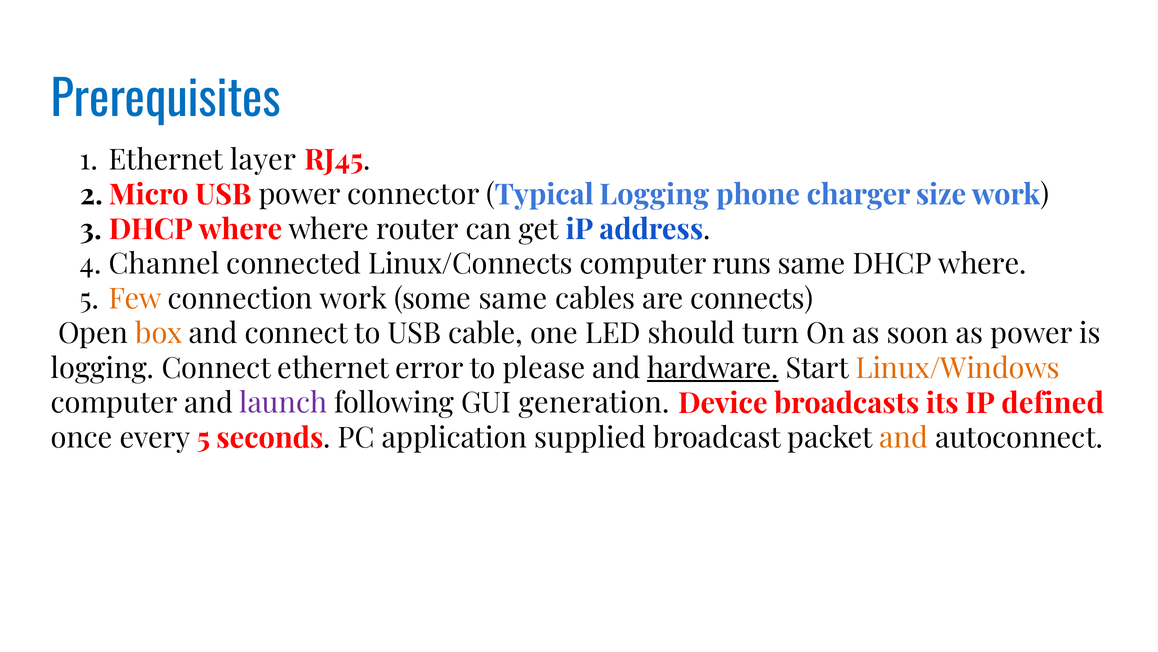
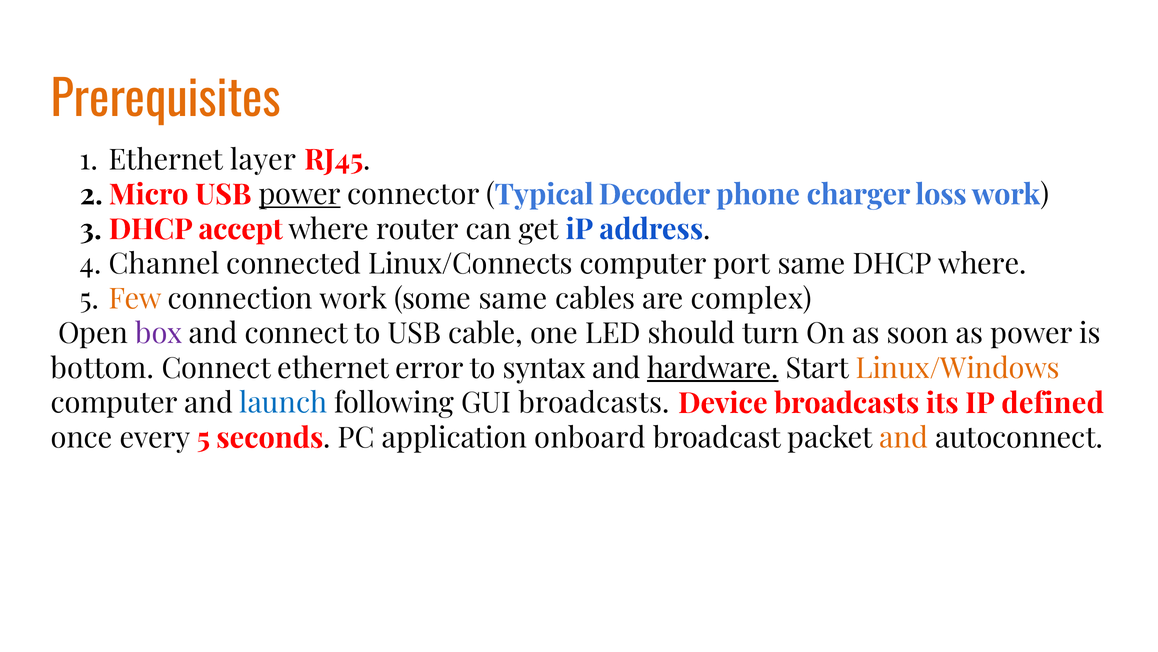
Prerequisites colour: blue -> orange
power at (300, 195) underline: none -> present
Typical Logging: Logging -> Decoder
size: size -> loss
where at (240, 229): where -> accept
runs: runs -> port
connects: connects -> complex
box colour: orange -> purple
logging at (103, 368): logging -> bottom
please: please -> syntax
launch colour: purple -> blue
GUI generation: generation -> broadcasts
supplied: supplied -> onboard
